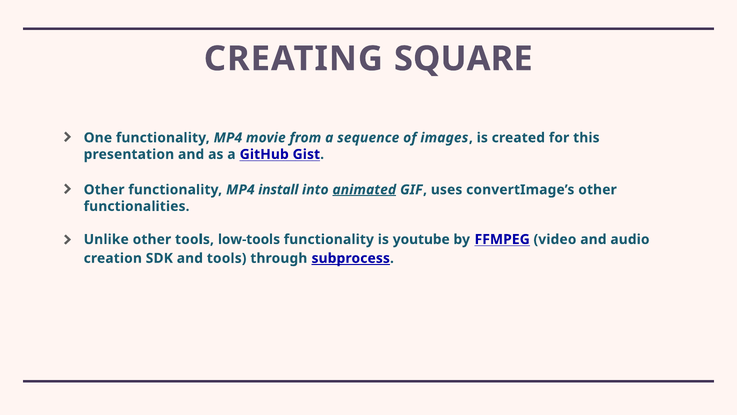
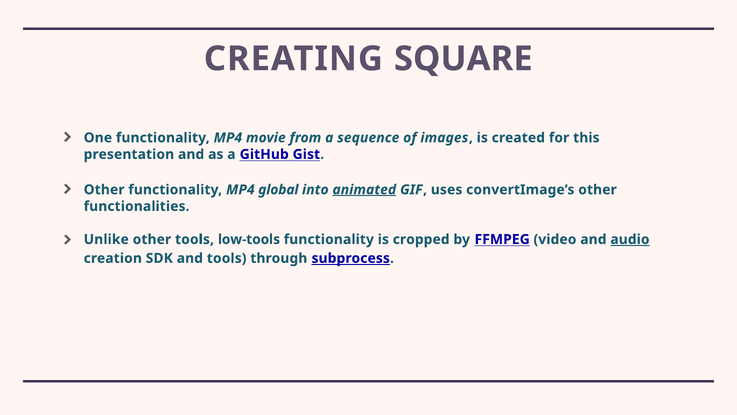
install: install -> global
youtube: youtube -> cropped
audio underline: none -> present
